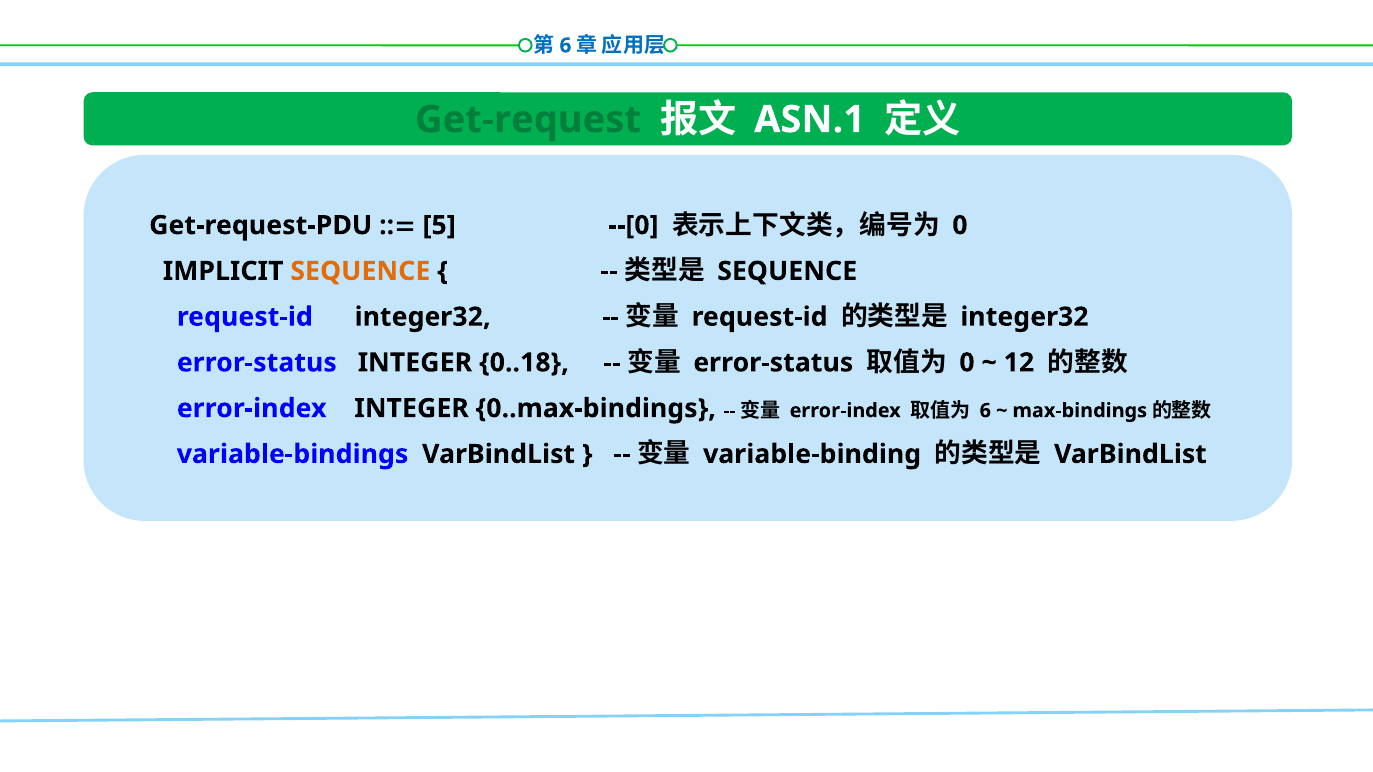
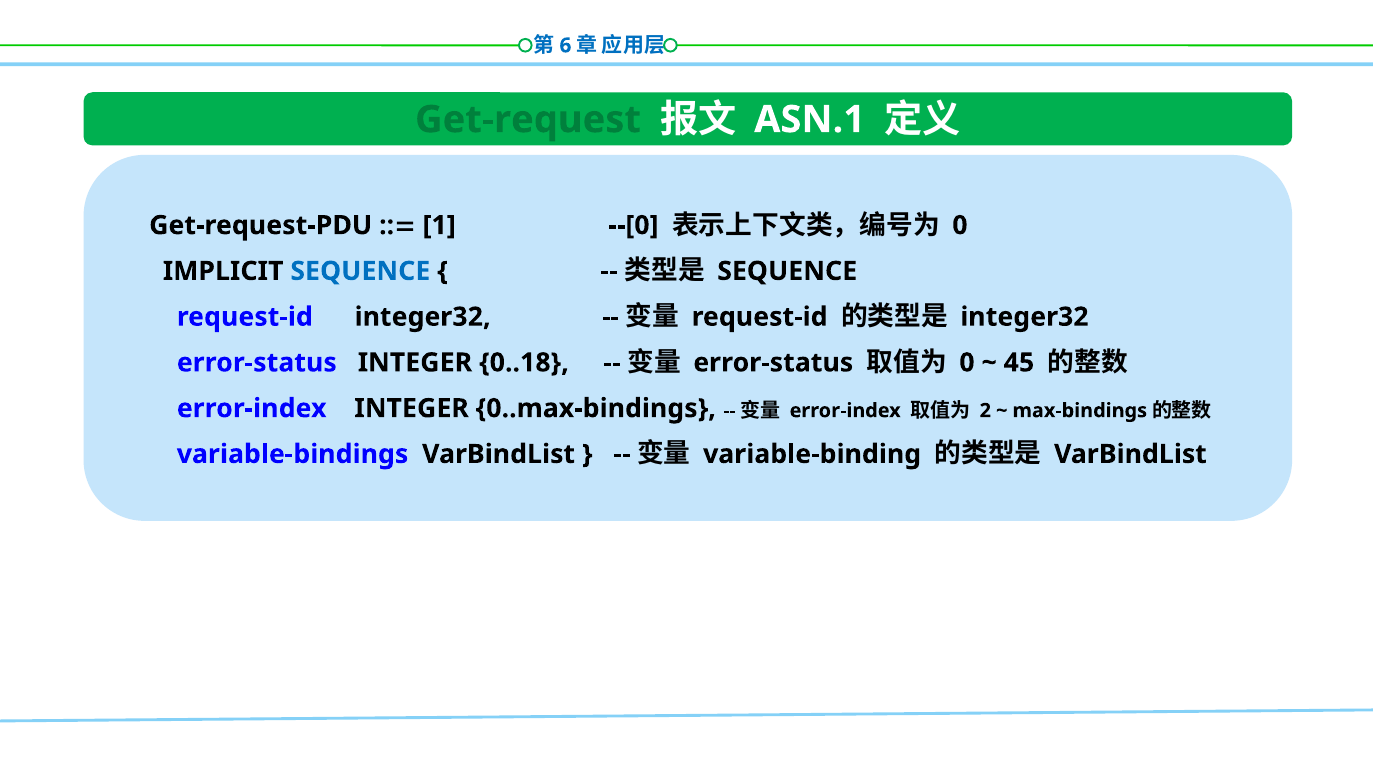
5: 5 -> 1
SEQUENCE at (360, 271) colour: orange -> blue
12: 12 -> 45
6 at (985, 411): 6 -> 2
